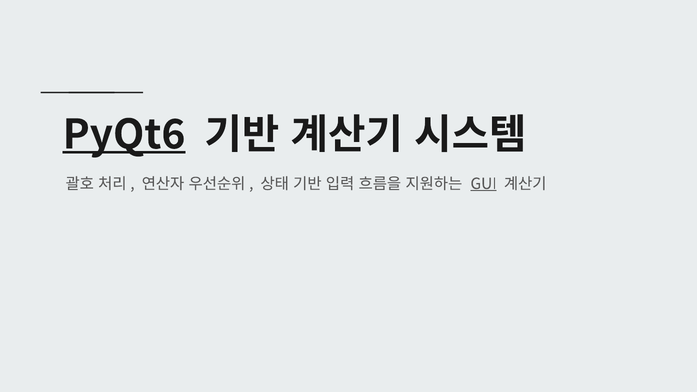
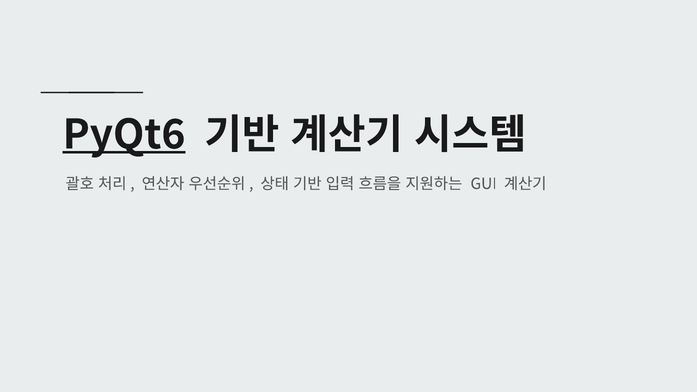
GUI underline: present -> none
